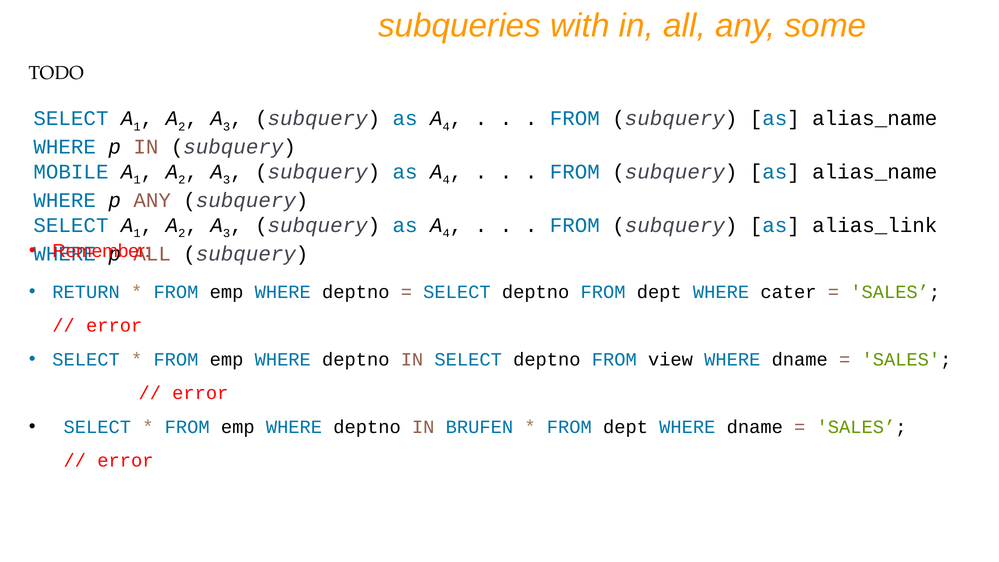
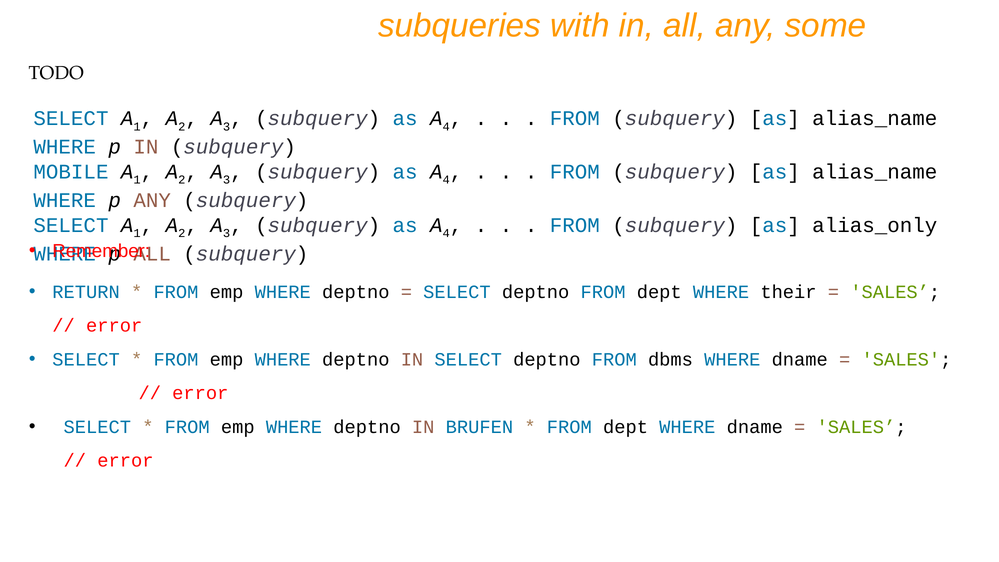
alias_link: alias_link -> alias_only
cater: cater -> their
view: view -> dbms
